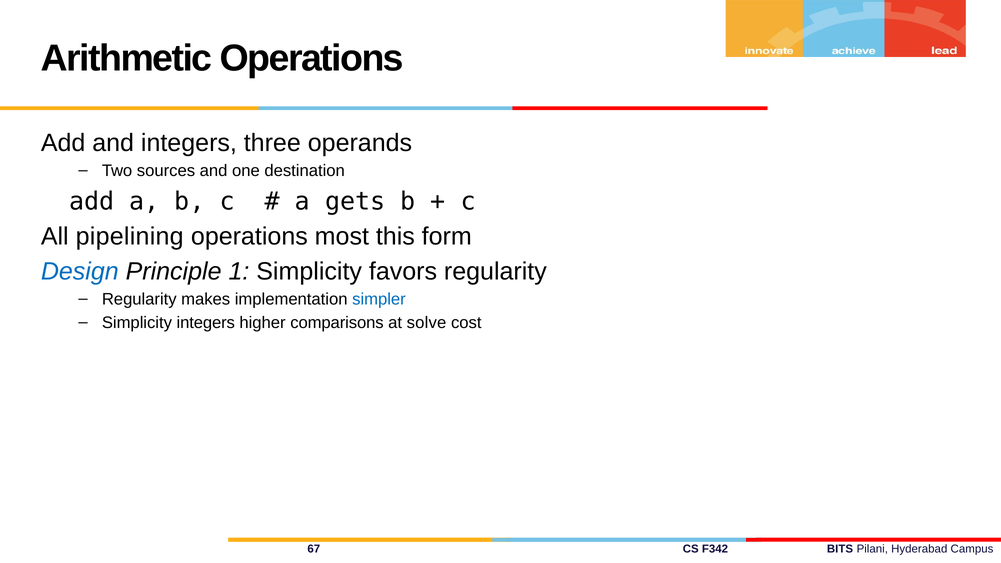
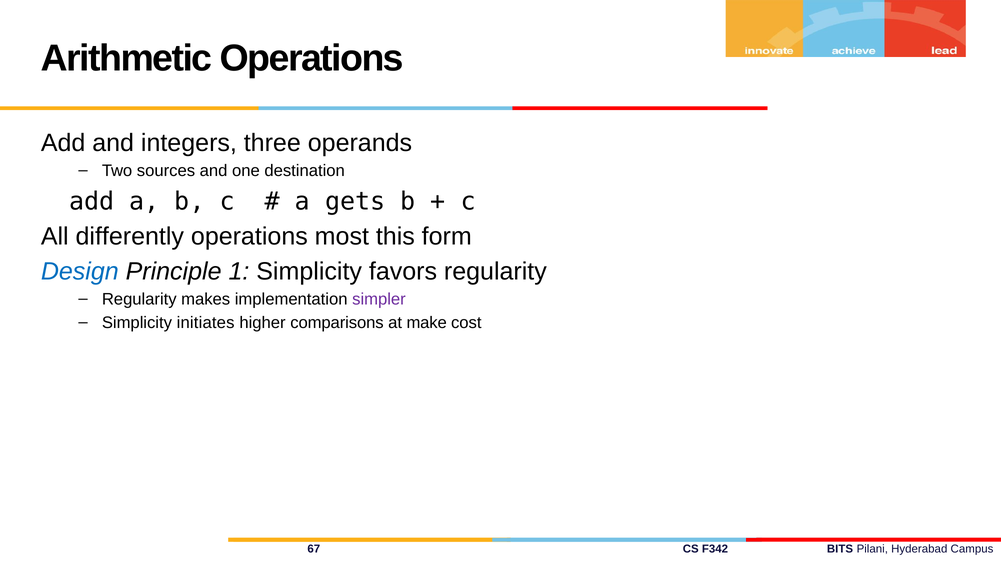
pipelining: pipelining -> differently
simpler colour: blue -> purple
Simplicity integers: integers -> initiates
solve: solve -> make
